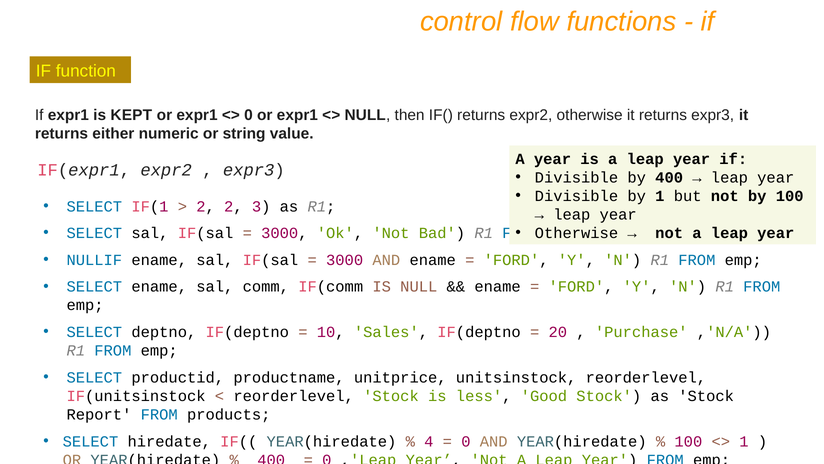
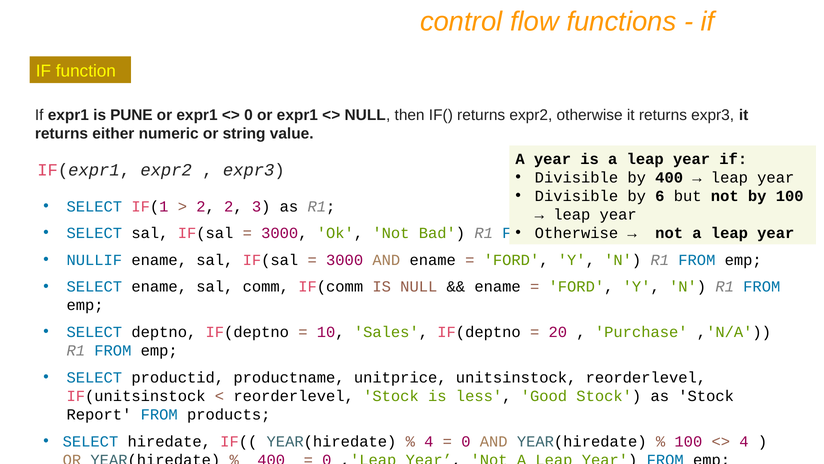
KEPT: KEPT -> PUNE
by 1: 1 -> 6
1 at (744, 441): 1 -> 4
